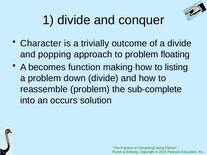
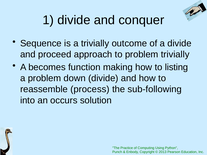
Character: Character -> Sequence
popping: popping -> proceed
problem floating: floating -> trivially
reassemble problem: problem -> process
sub-complete: sub-complete -> sub-following
